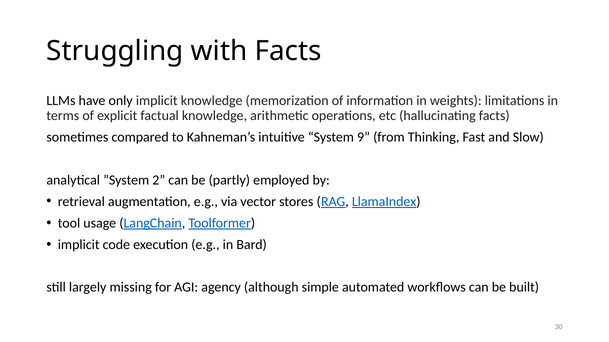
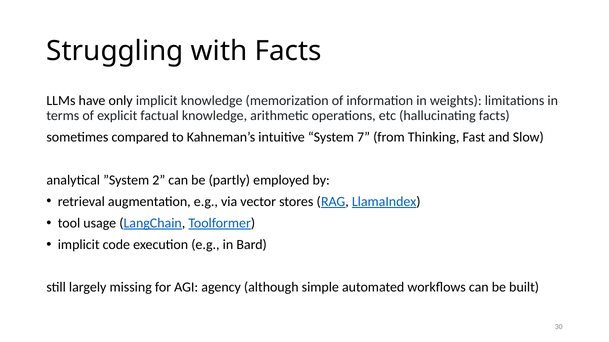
9: 9 -> 7
